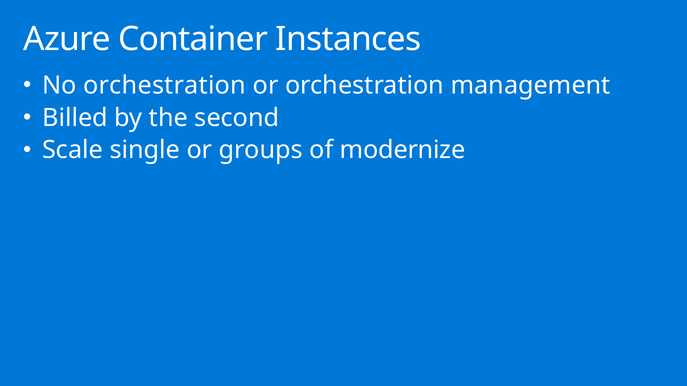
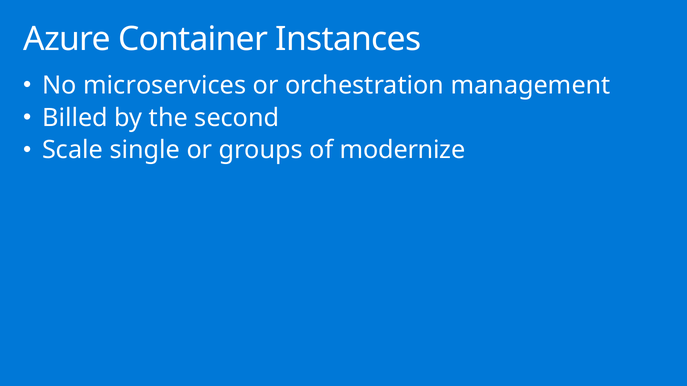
No orchestration: orchestration -> microservices
